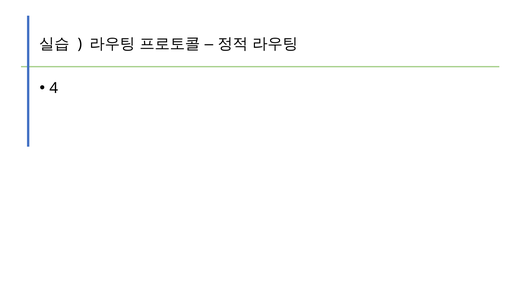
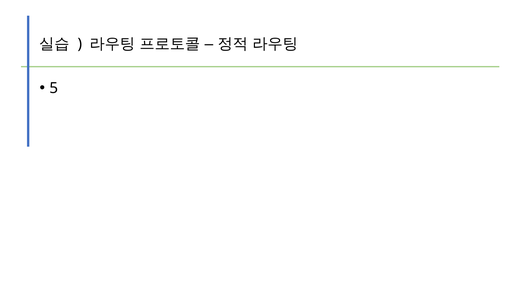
4: 4 -> 5
